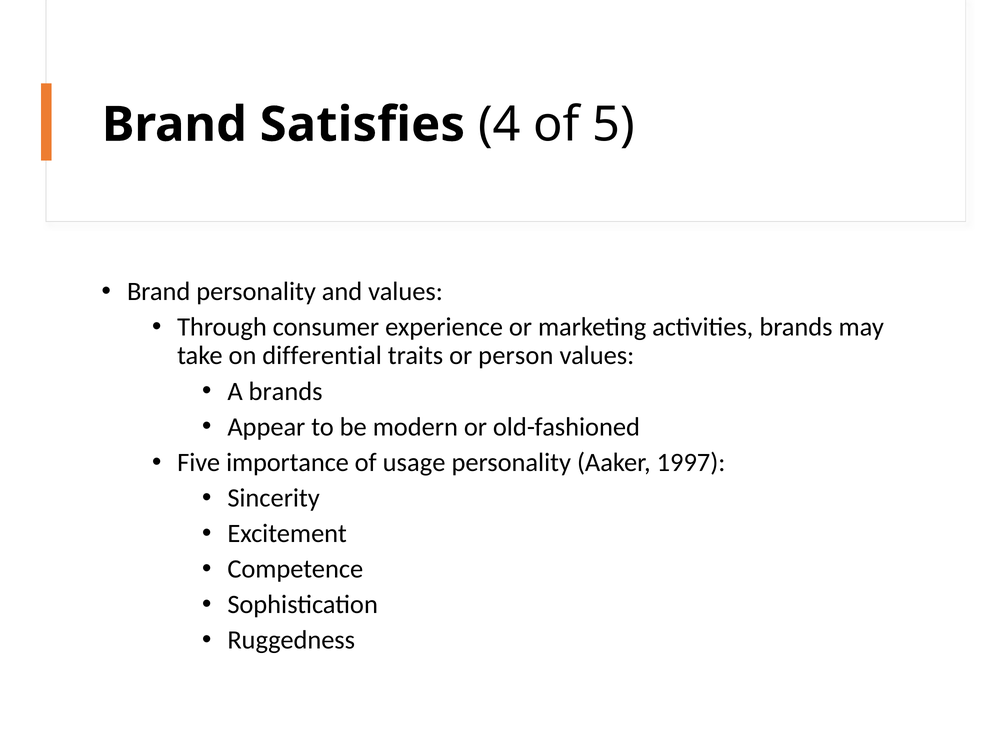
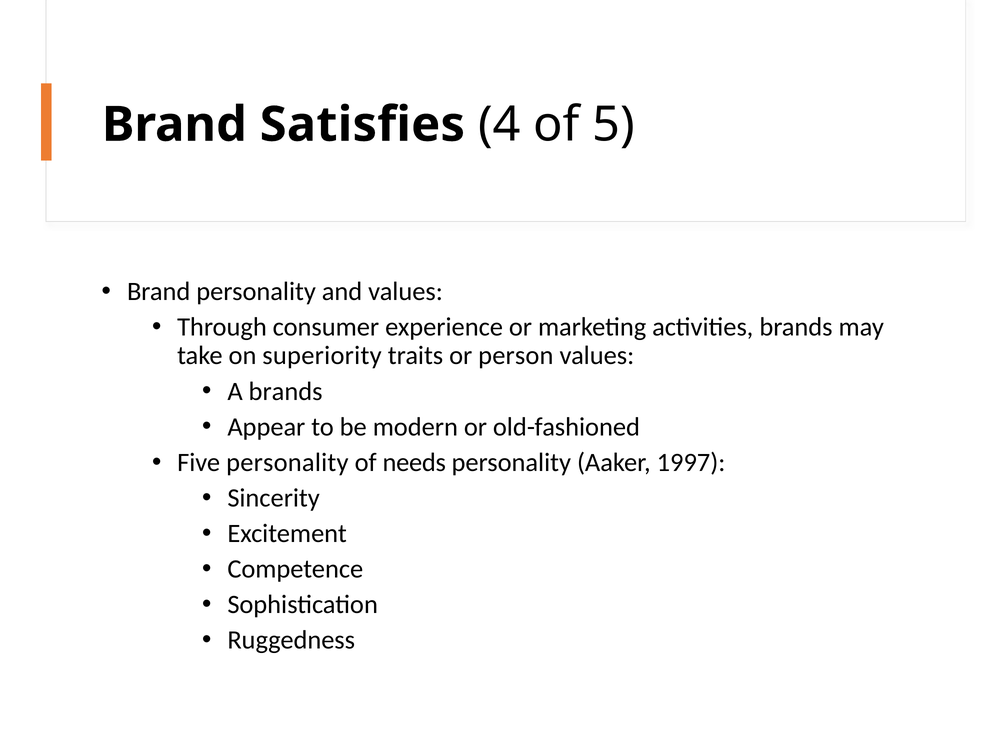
differential: differential -> superiority
Five importance: importance -> personality
usage: usage -> needs
